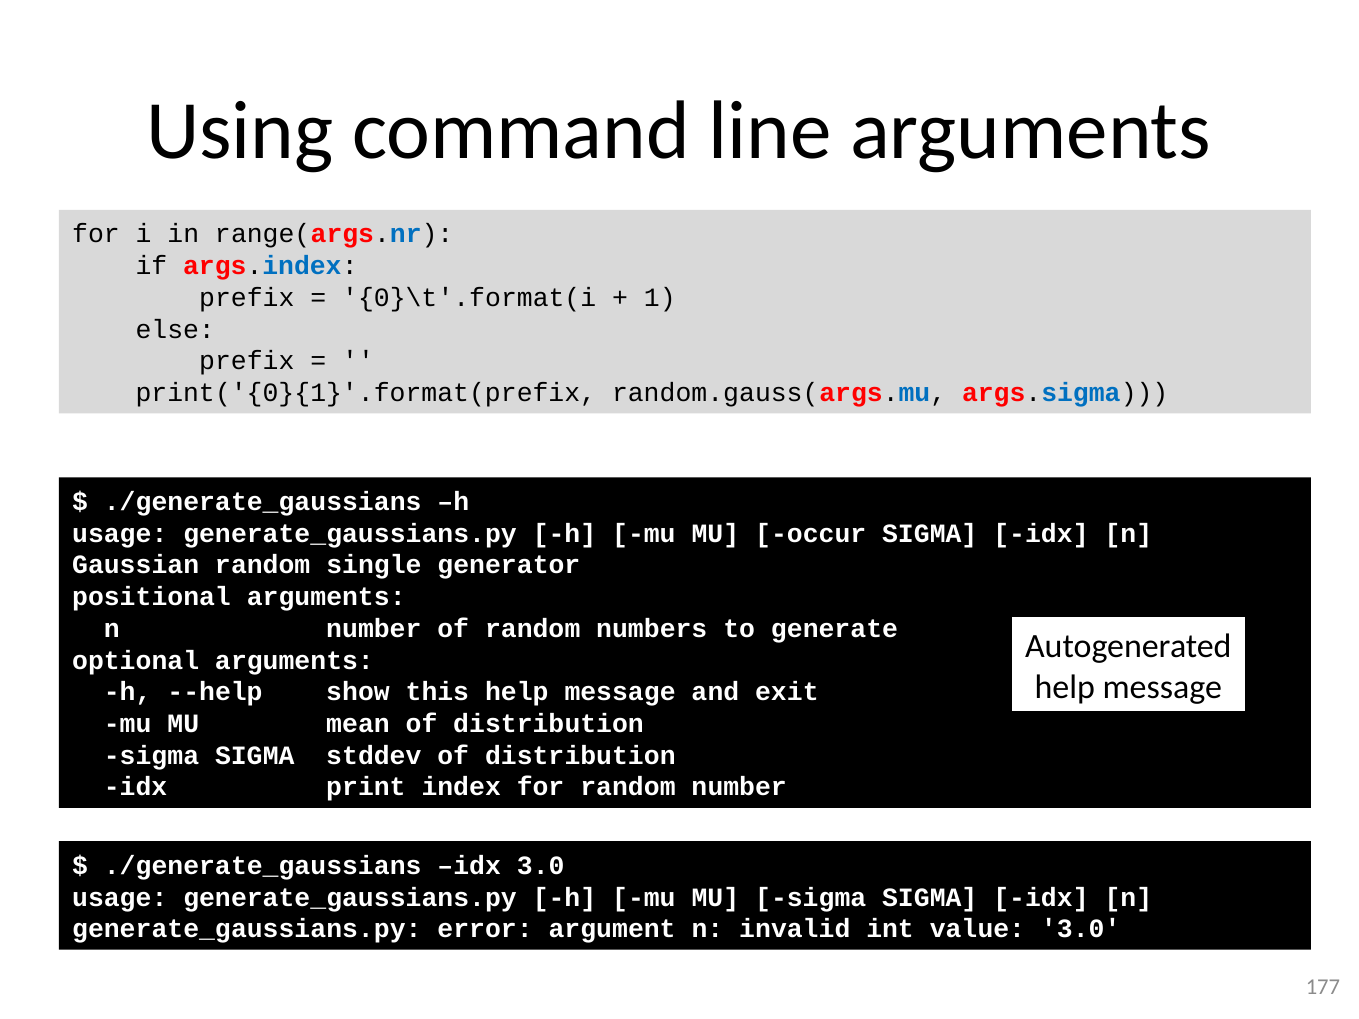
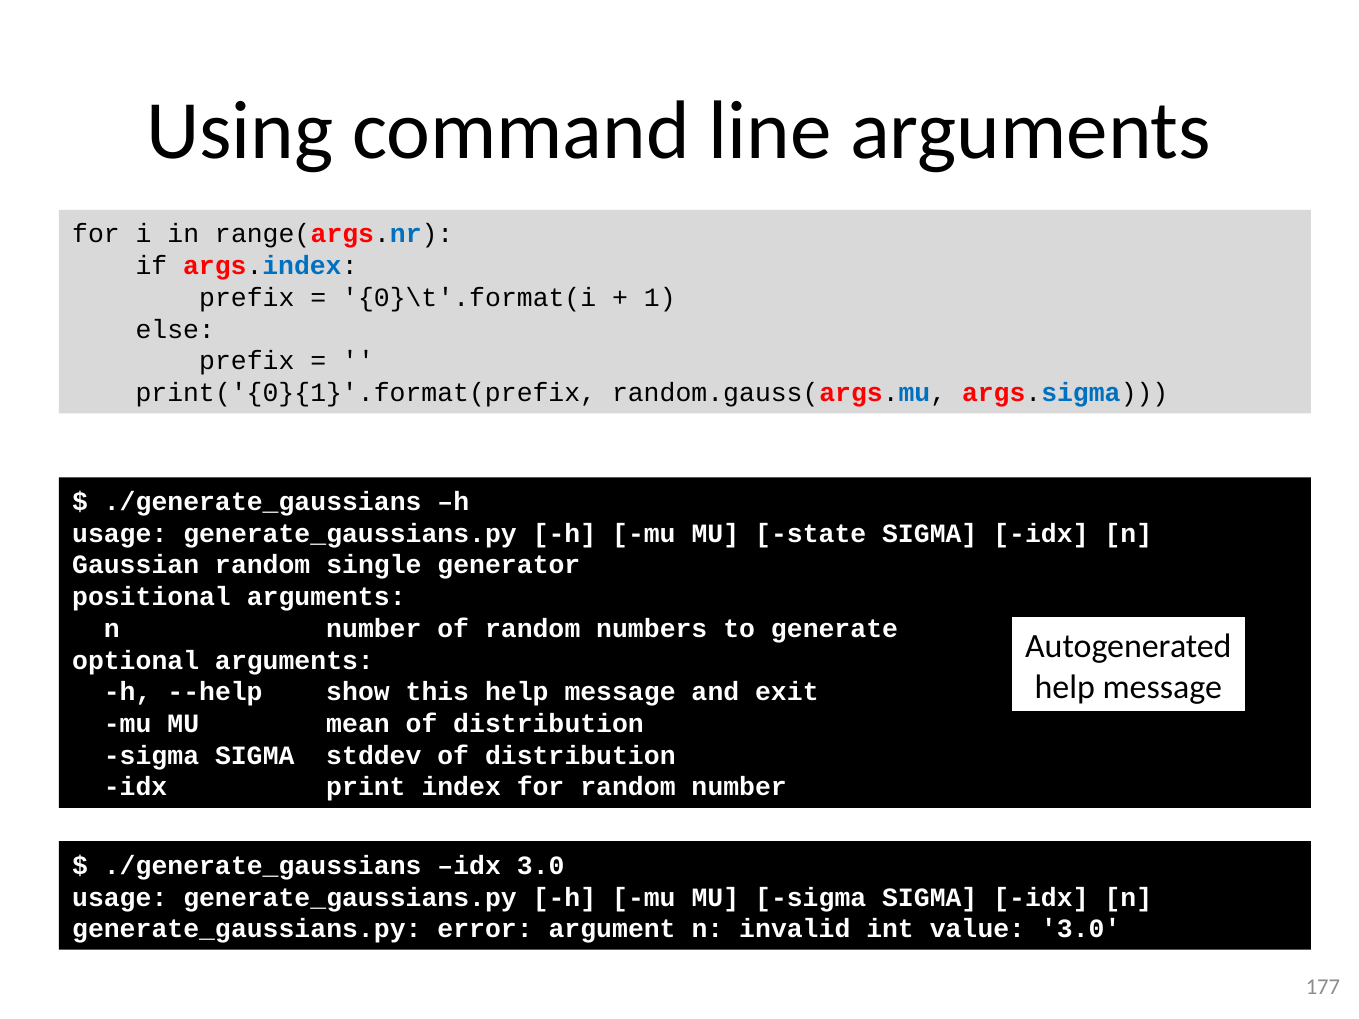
occur: occur -> state
